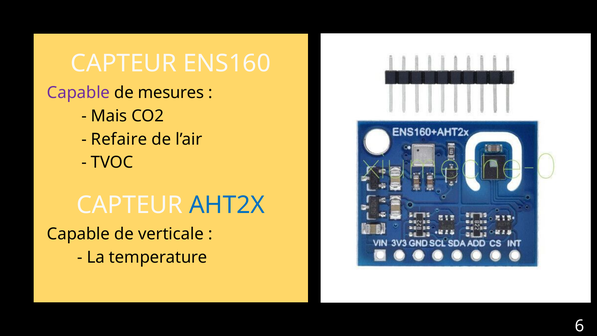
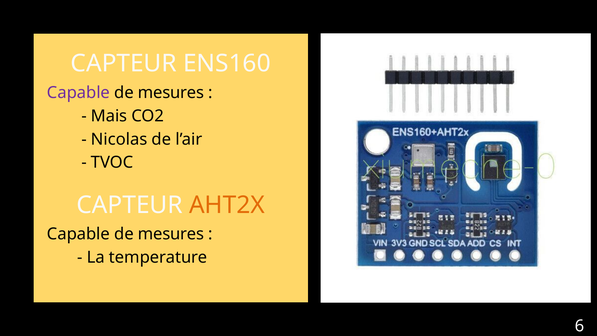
Refaire: Refaire -> Nicolas
AHT2X colour: blue -> orange
verticale at (171, 234): verticale -> mesures
